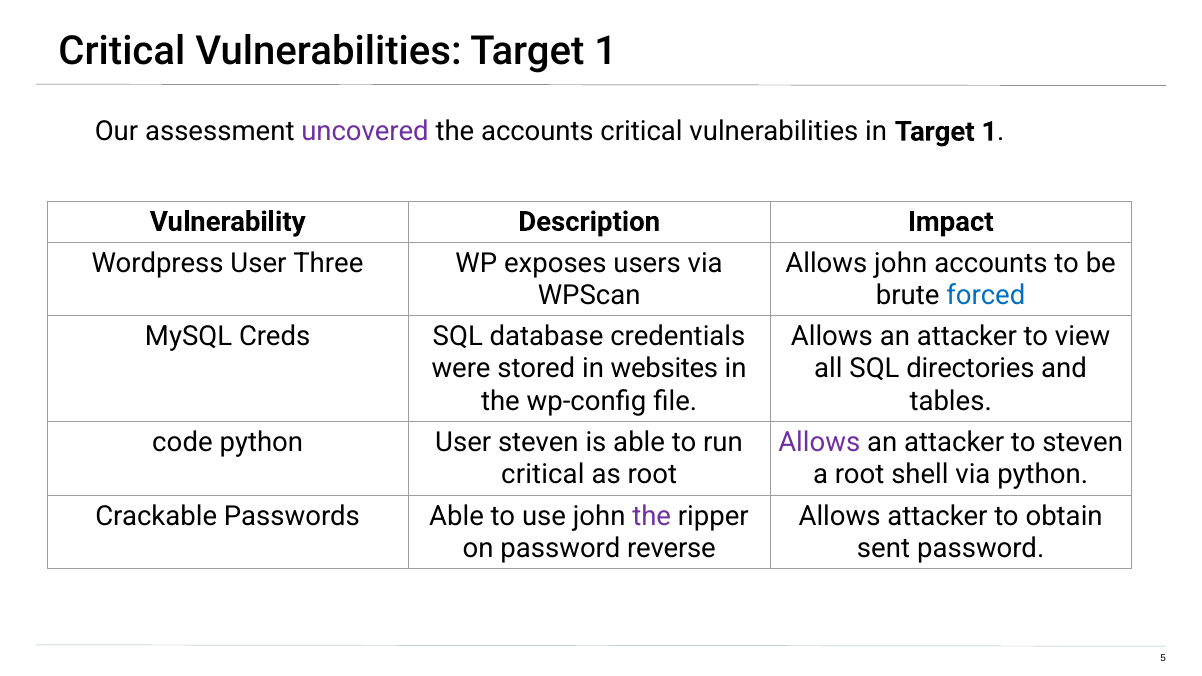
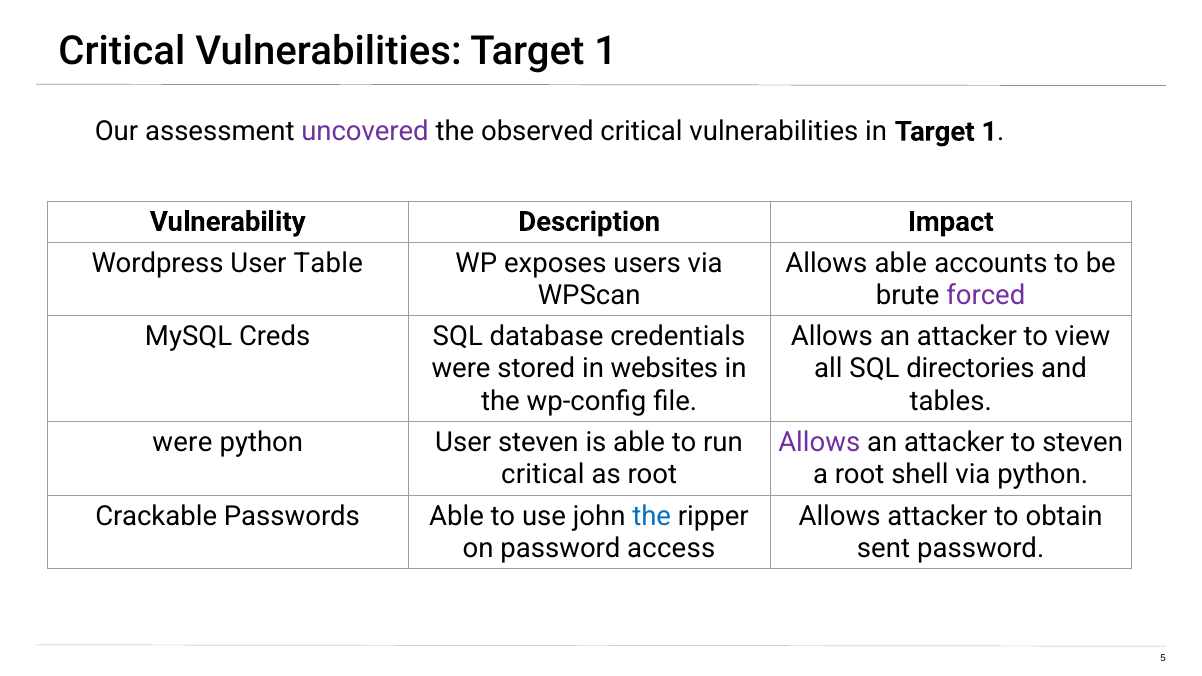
the accounts: accounts -> observed
Three: Three -> Table
Allows john: john -> able
forced colour: blue -> purple
code at (182, 443): code -> were
the at (652, 516) colour: purple -> blue
reverse: reverse -> access
